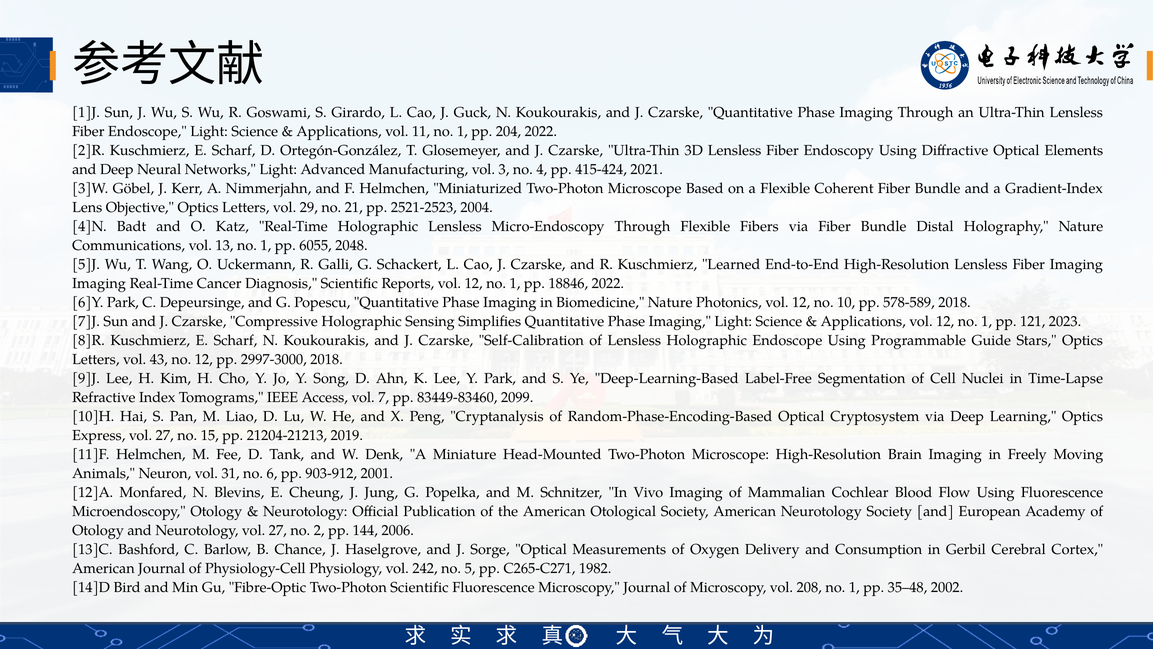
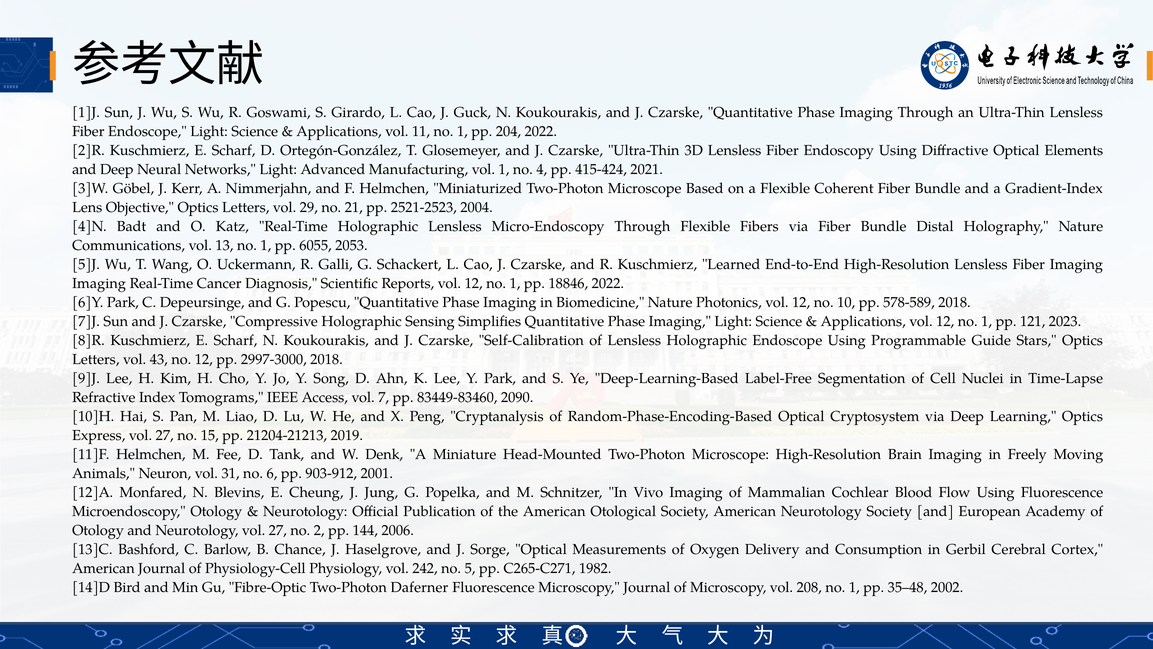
vol 3: 3 -> 1
2048: 2048 -> 2053
2099: 2099 -> 2090
Two-Photon Scientific: Scientific -> Daferner
